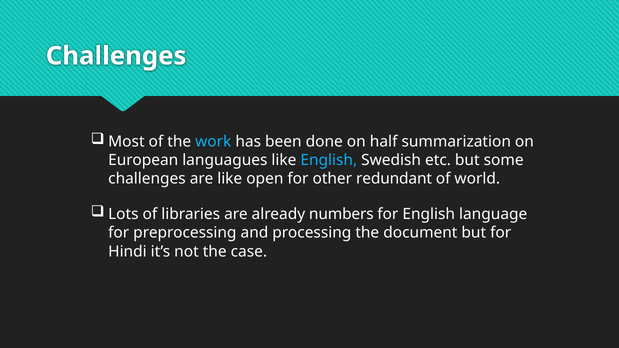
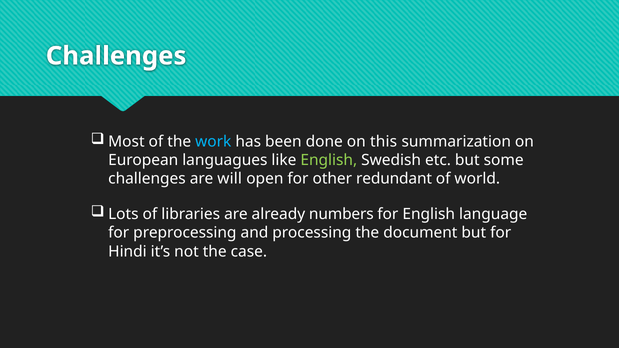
half: half -> this
English at (329, 160) colour: light blue -> light green
are like: like -> will
